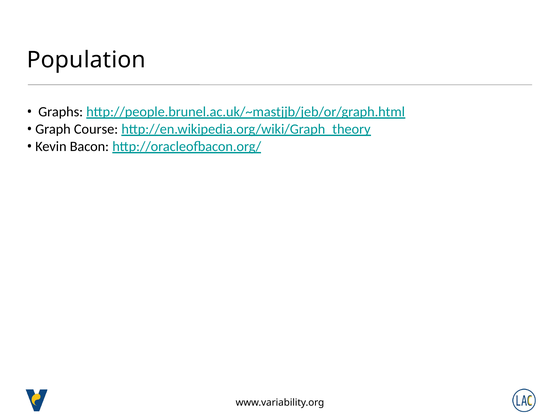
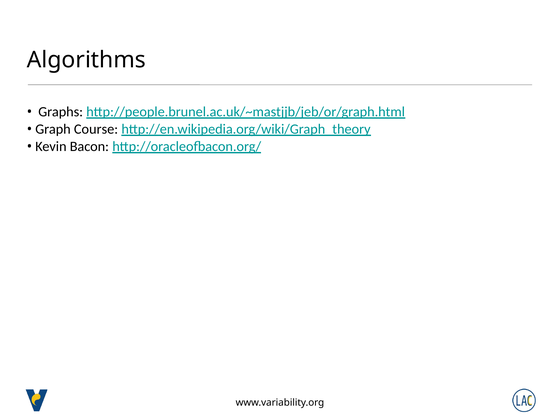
Population: Population -> Algorithms
